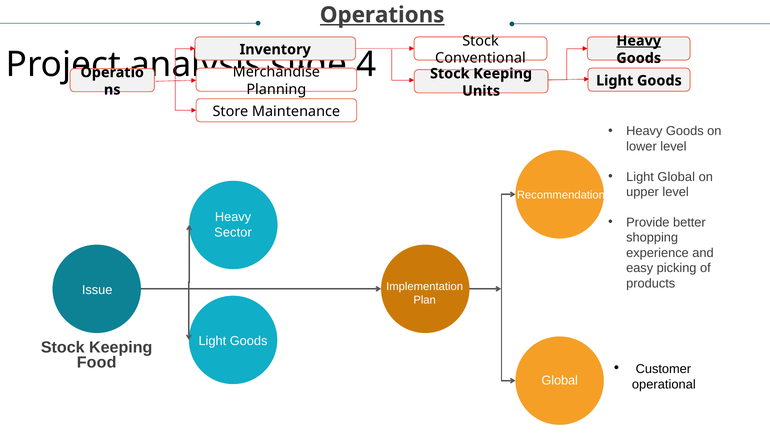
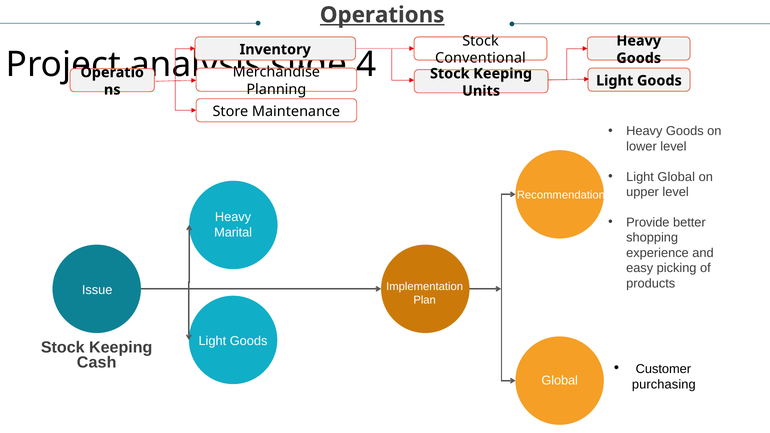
Heavy at (639, 41) underline: present -> none
Sector: Sector -> Marital
Food: Food -> Cash
operational: operational -> purchasing
